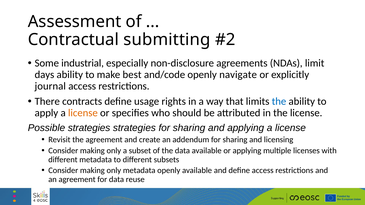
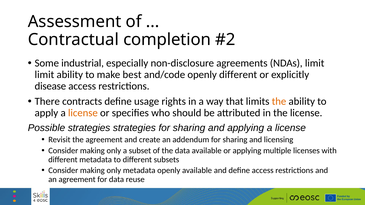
submitting: submitting -> completion
days at (44, 75): days -> limit
openly navigate: navigate -> different
journal: journal -> disease
the at (279, 102) colour: blue -> orange
